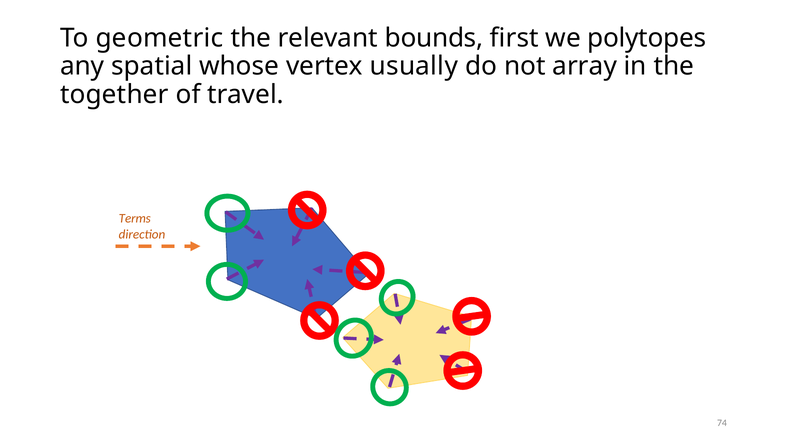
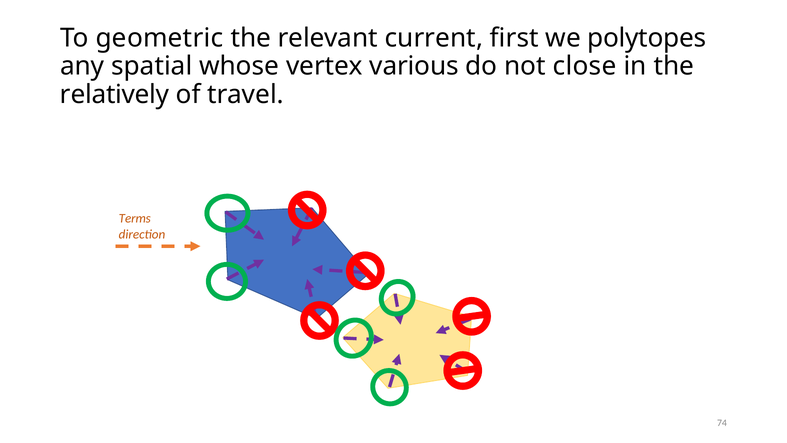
bounds: bounds -> current
usually: usually -> various
array: array -> close
together: together -> relatively
